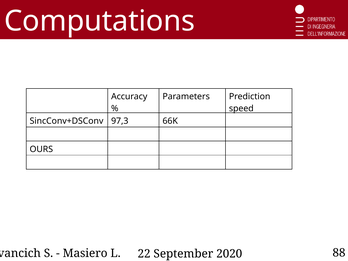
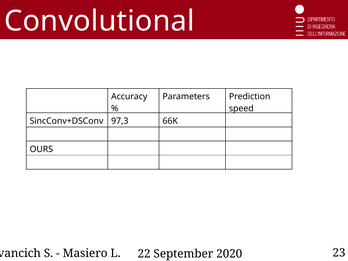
Computations: Computations -> Convolutional
88: 88 -> 23
